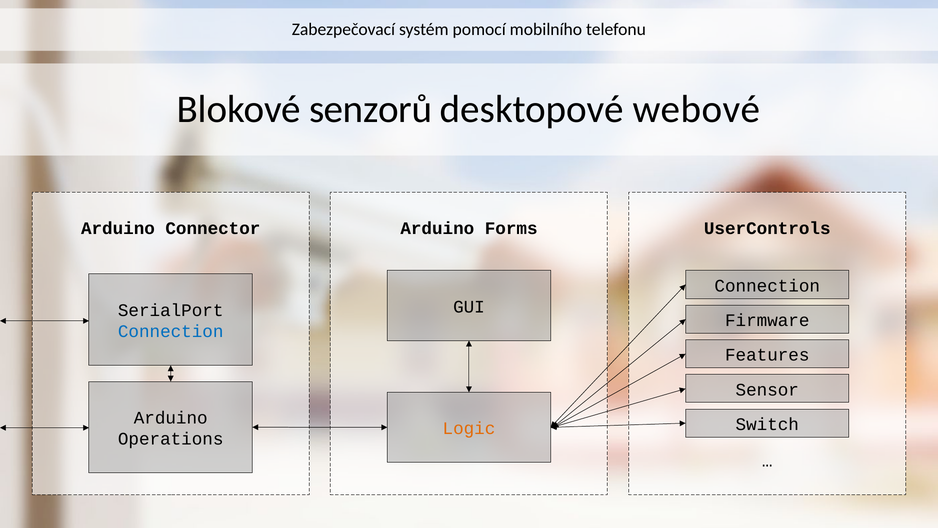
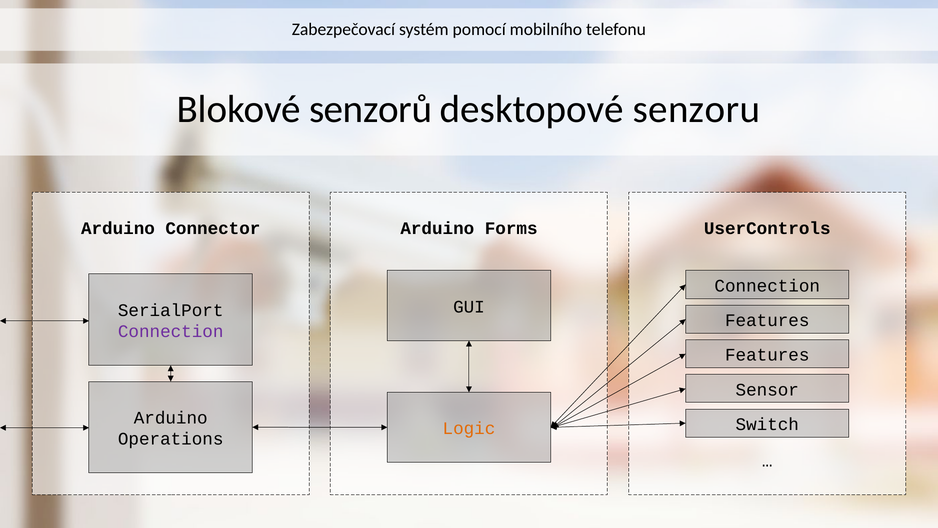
webové: webové -> senzoru
Firmware at (767, 320): Firmware -> Features
Connection at (171, 331) colour: blue -> purple
